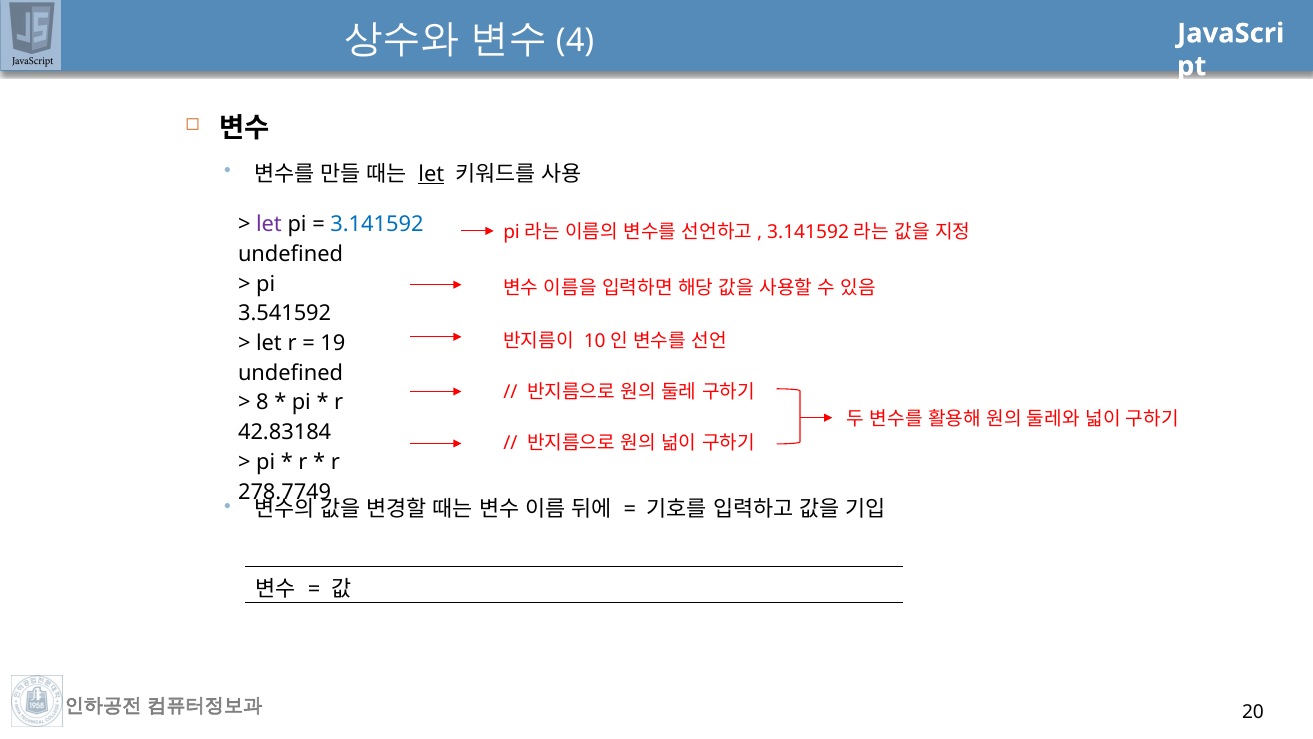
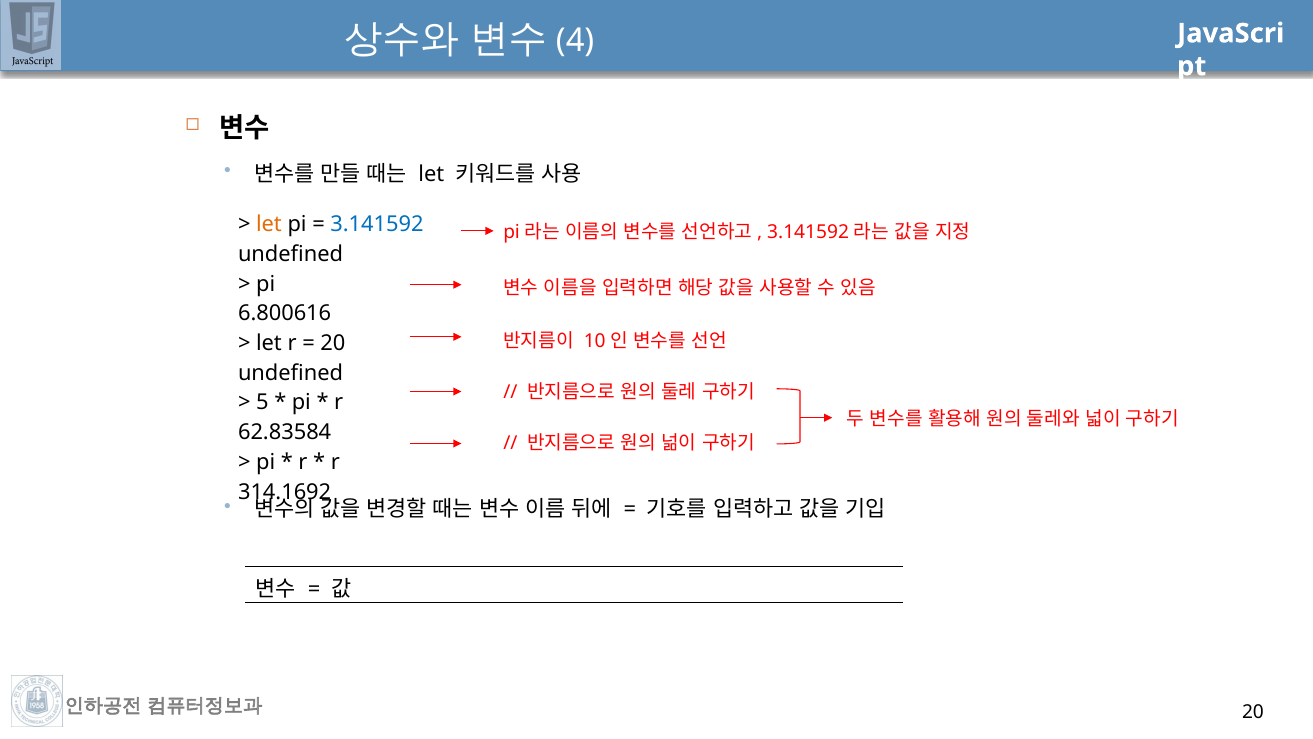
let at (431, 174) underline: present -> none
let at (269, 224) colour: purple -> orange
3.541592: 3.541592 -> 6.800616
19 at (333, 343): 19 -> 20
8: 8 -> 5
42.83184: 42.83184 -> 62.83584
278.7749: 278.7749 -> 314.1692
